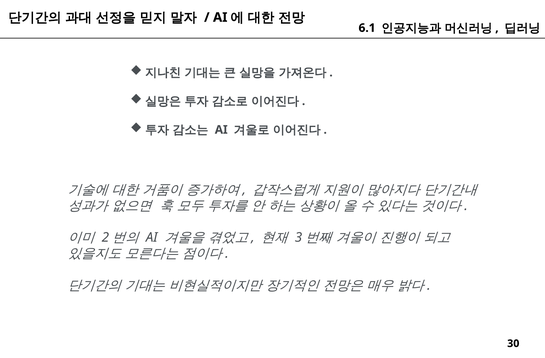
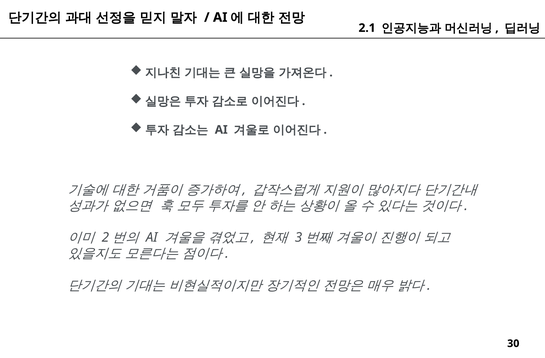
6.1: 6.1 -> 2.1
